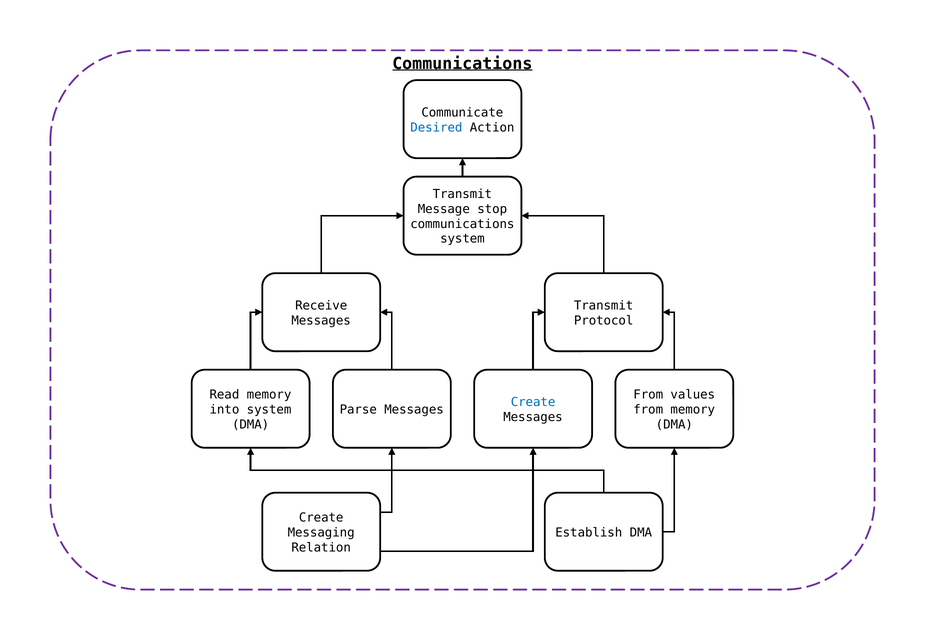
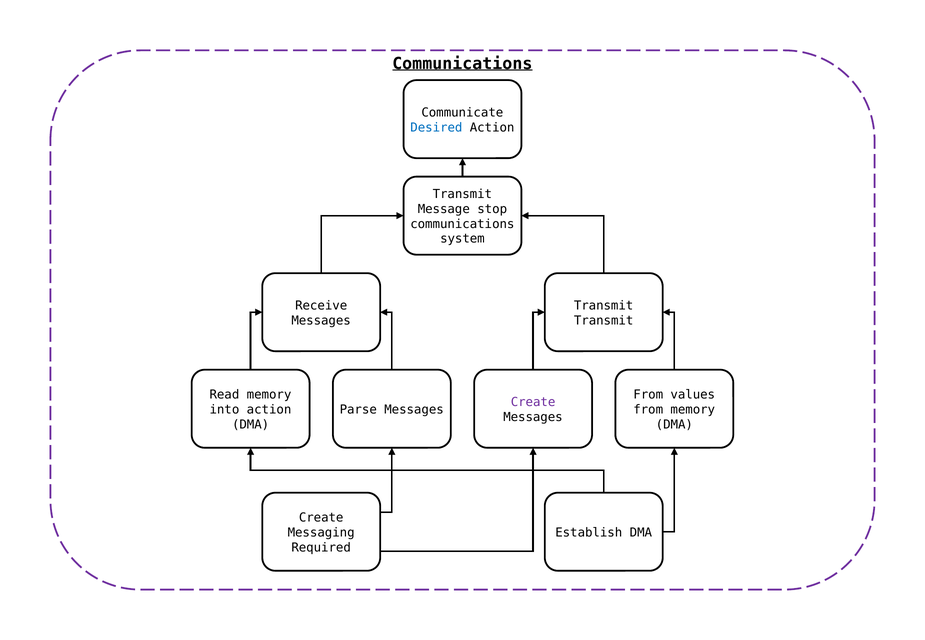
Protocol at (604, 321): Protocol -> Transmit
Create at (533, 402) colour: blue -> purple
into system: system -> action
Relation: Relation -> Required
